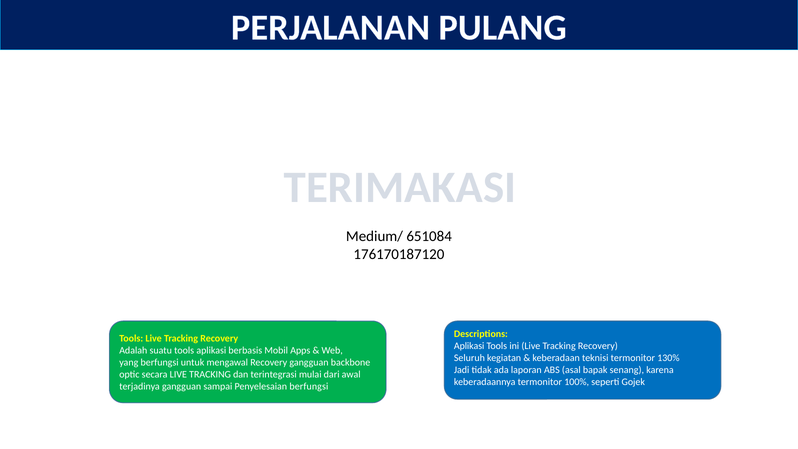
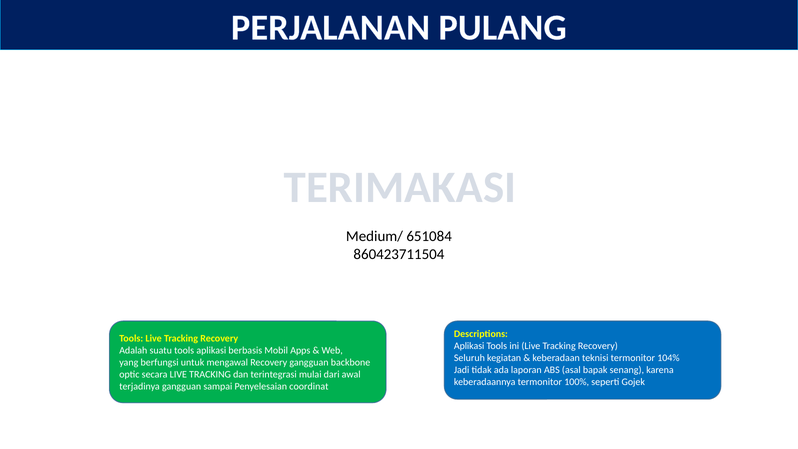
176170187120: 176170187120 -> 860423711504
130%: 130% -> 104%
Penyelesaian berfungsi: berfungsi -> coordinat
